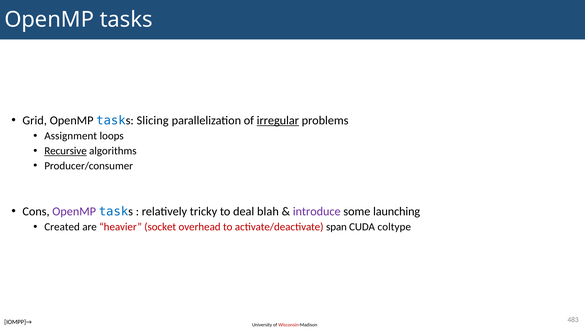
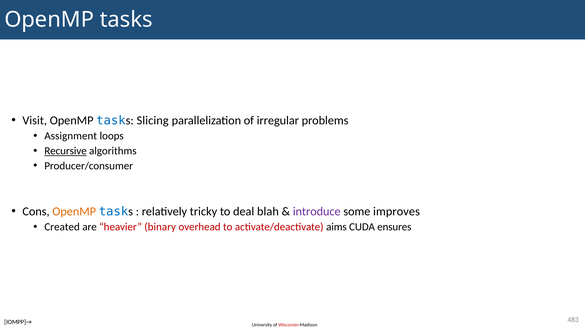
Grid: Grid -> Visit
irregular underline: present -> none
OpenMP at (74, 211) colour: purple -> orange
launching: launching -> improves
socket: socket -> binary
span: span -> aims
coltype: coltype -> ensures
